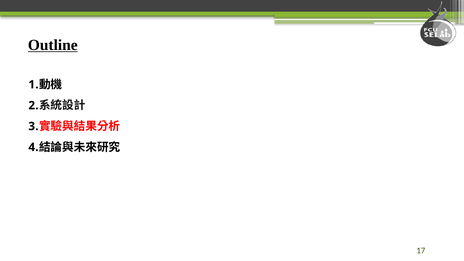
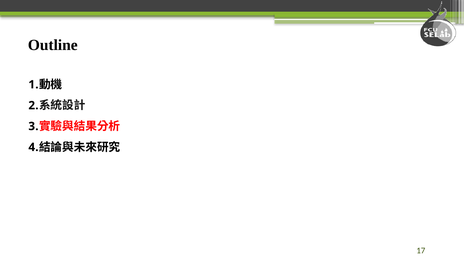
Outline underline: present -> none
